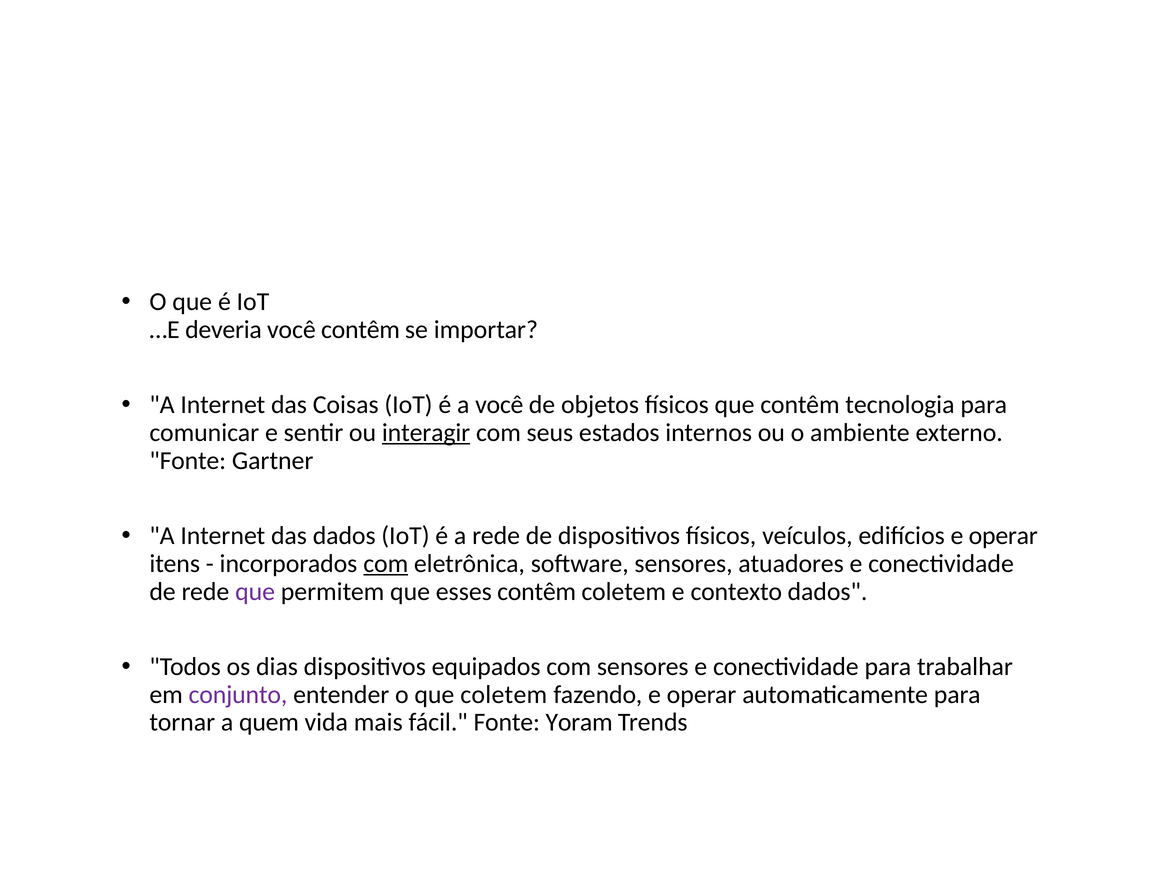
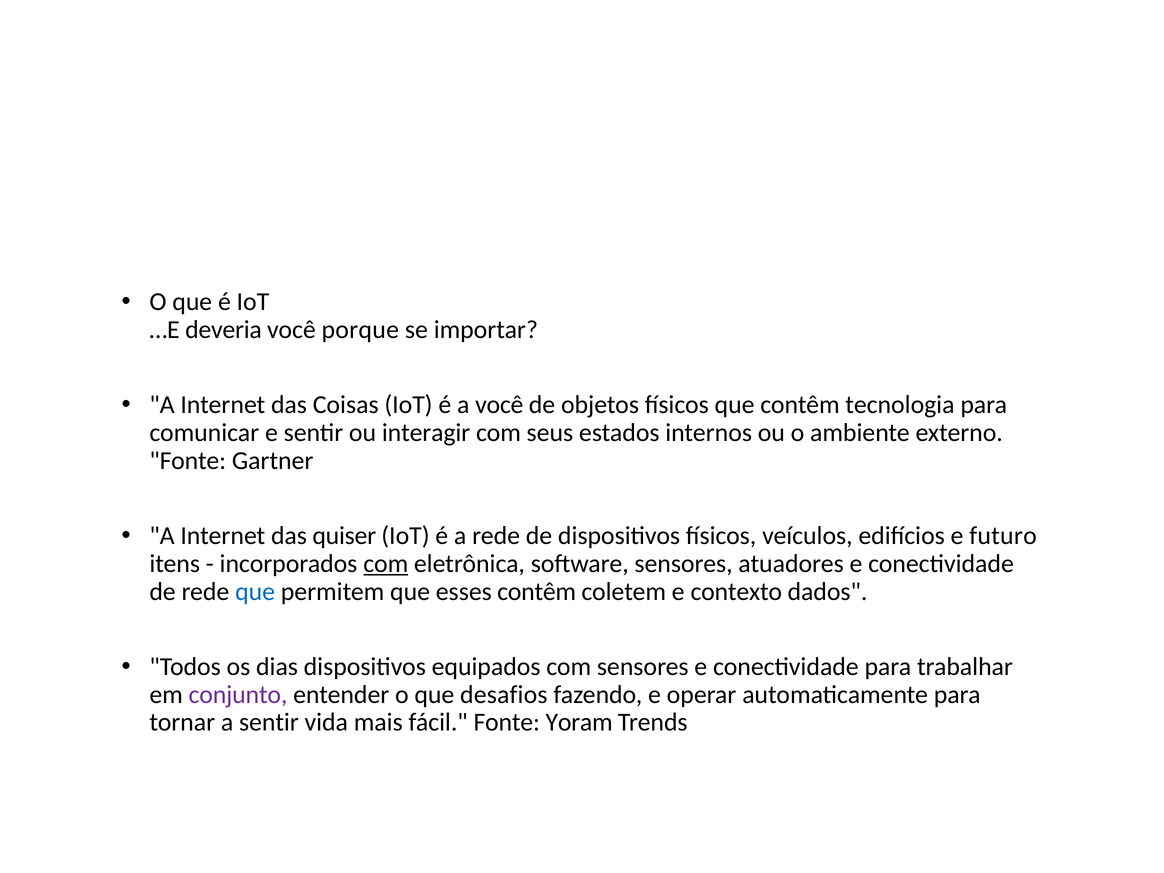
você contêm: contêm -> porque
interagir underline: present -> none
das dados: dados -> quiser
edifícios e operar: operar -> futuro
que at (255, 591) colour: purple -> blue
que coletem: coletem -> desafios
a quem: quem -> sentir
